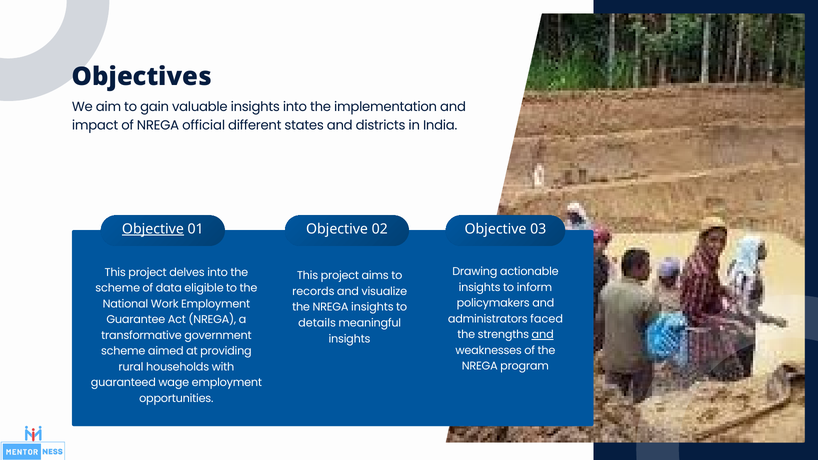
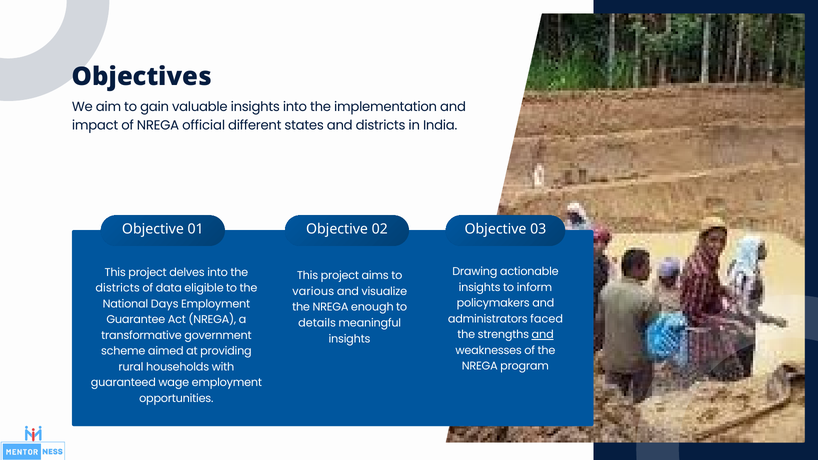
Objective at (153, 229) underline: present -> none
scheme at (118, 288): scheme -> districts
records: records -> various
Work: Work -> Days
NREGA insights: insights -> enough
